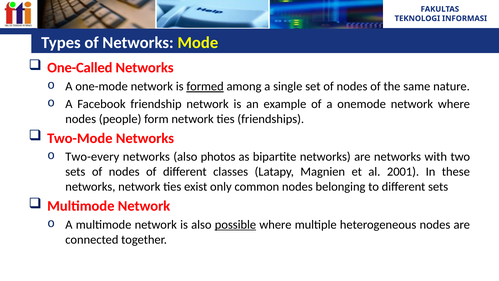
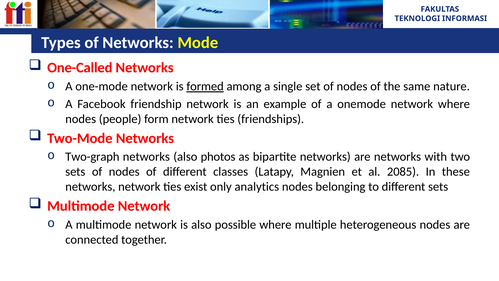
Two-every: Two-every -> Two-graph
2001: 2001 -> 2085
common: common -> analytics
possible underline: present -> none
